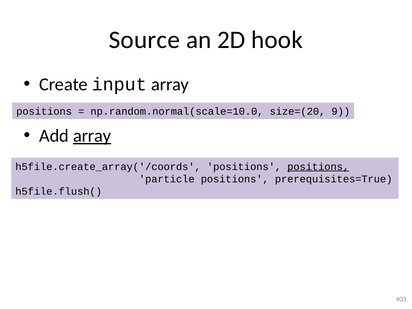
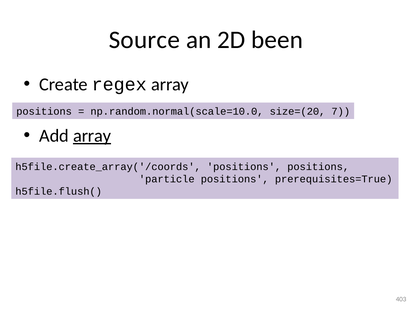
hook: hook -> been
input: input -> regex
9: 9 -> 7
positions at (318, 167) underline: present -> none
